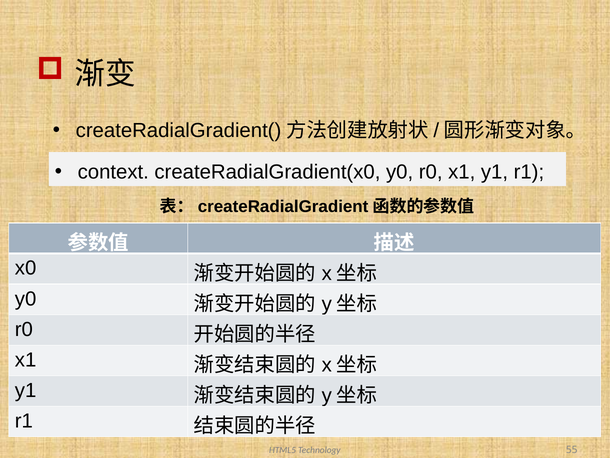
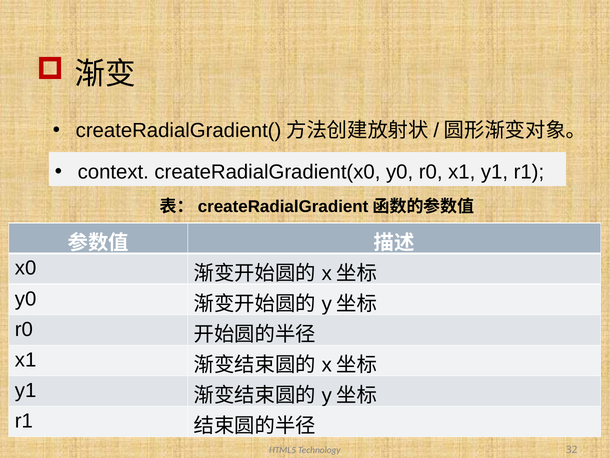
55: 55 -> 32
